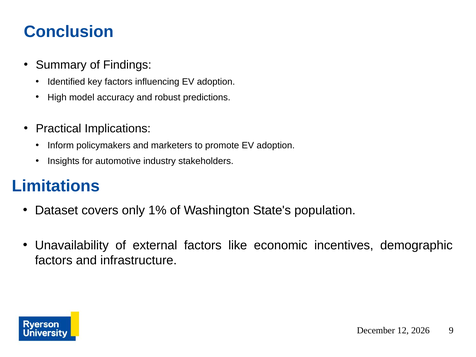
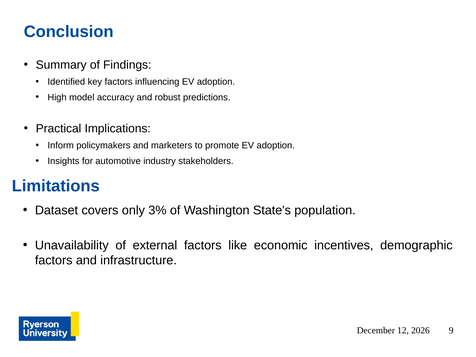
1%: 1% -> 3%
